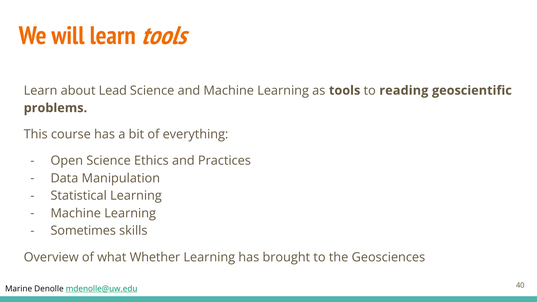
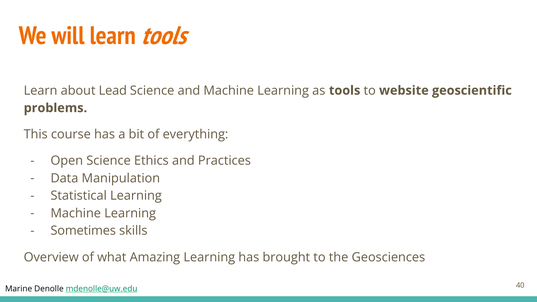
reading: reading -> website
Whether: Whether -> Amazing
